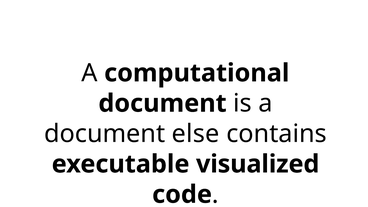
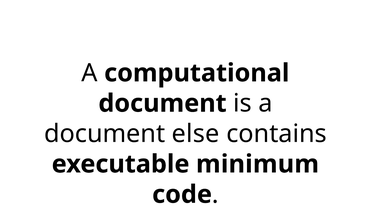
visualized: visualized -> minimum
